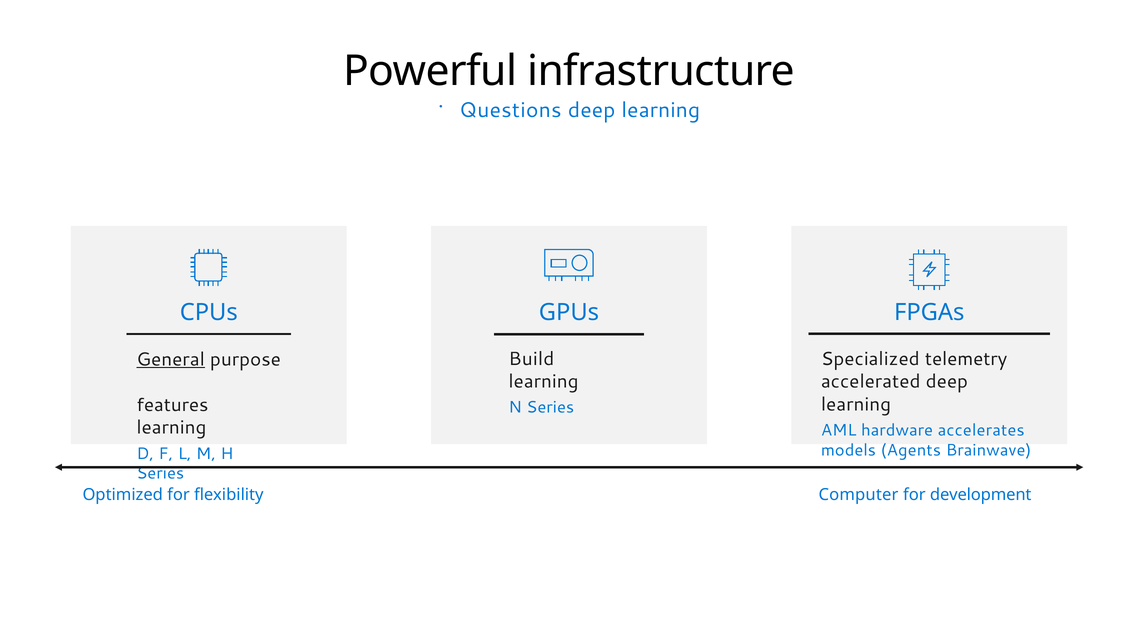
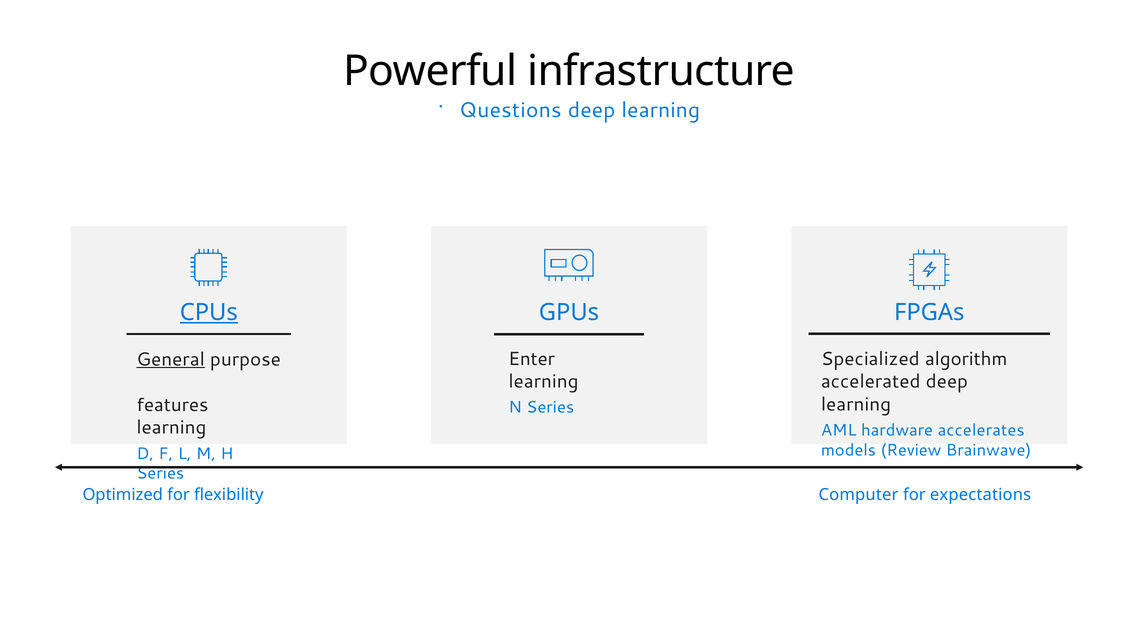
CPUs underline: none -> present
Build: Build -> Enter
telemetry: telemetry -> algorithm
Agents: Agents -> Review
development: development -> expectations
